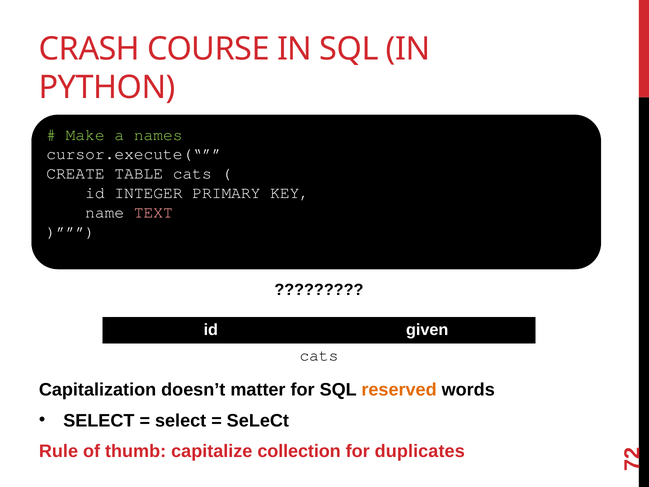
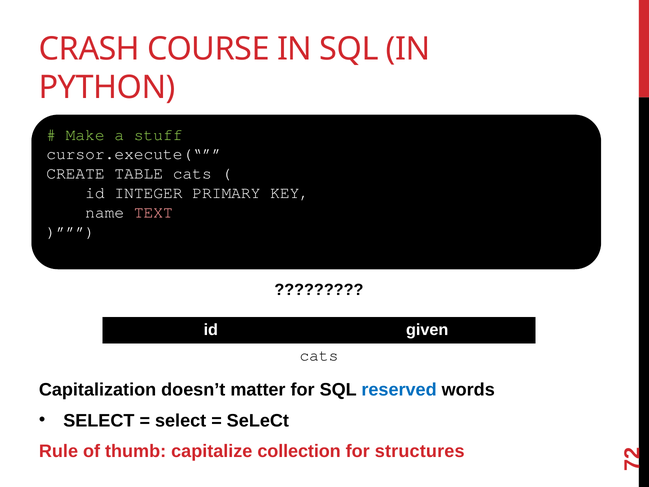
names: names -> stuff
reserved colour: orange -> blue
duplicates: duplicates -> structures
